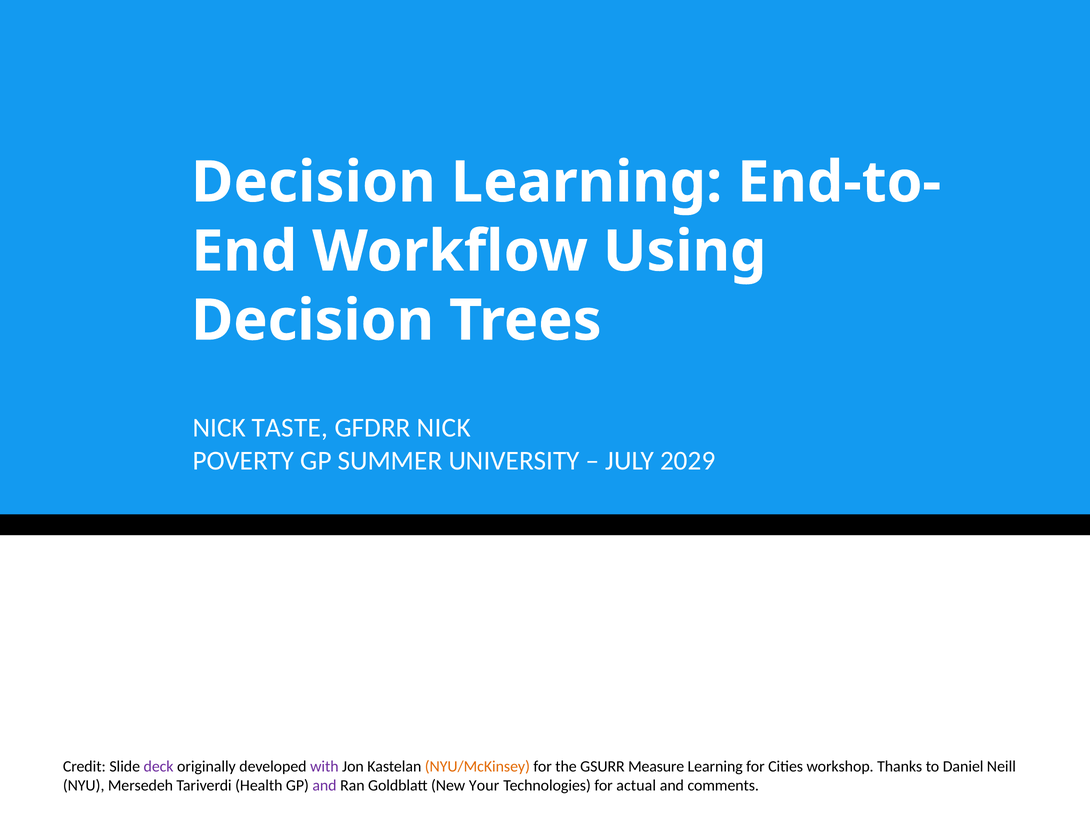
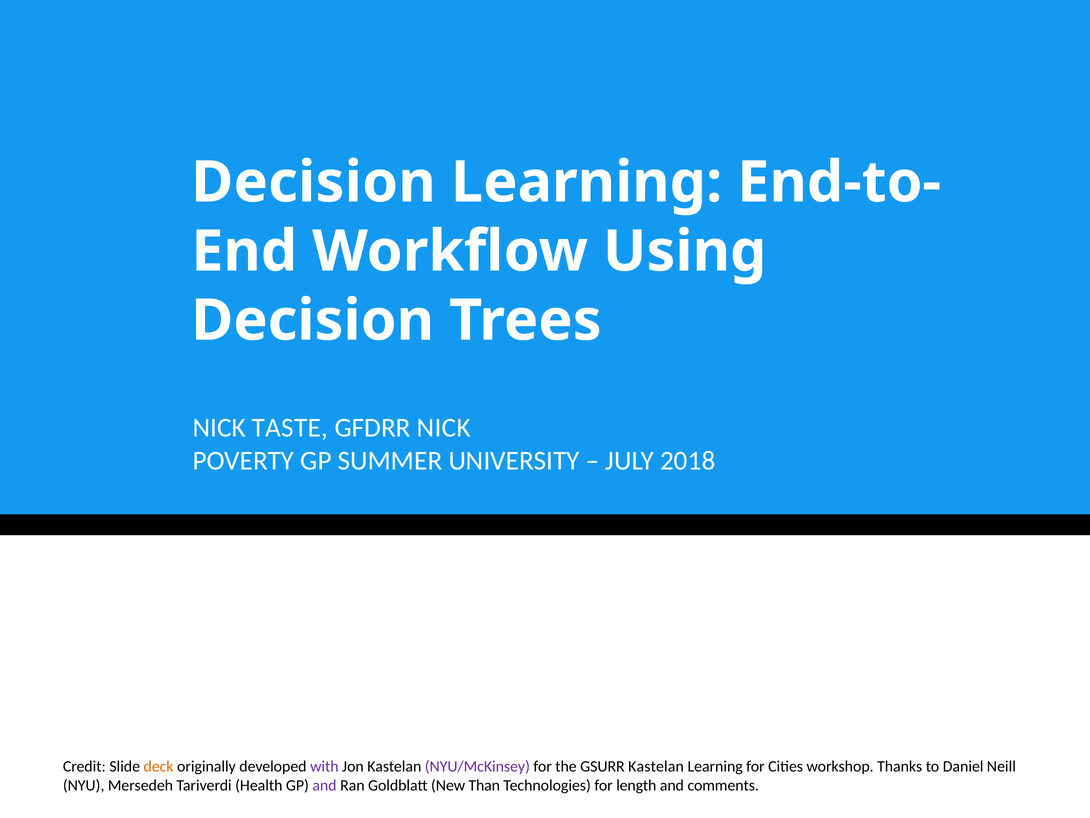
2029: 2029 -> 2018
deck colour: purple -> orange
NYU/McKinsey colour: orange -> purple
GSURR Measure: Measure -> Kastelan
Your: Your -> Than
actual: actual -> length
